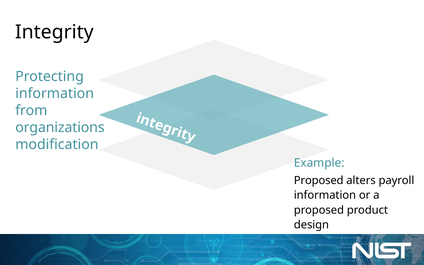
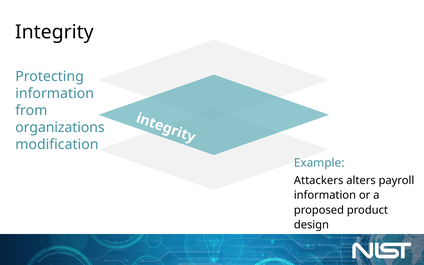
Proposed at (319, 180): Proposed -> Attackers
